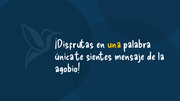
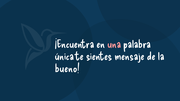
¡Disfrutas: ¡Disfrutas -> ¡Encuentra
una colour: yellow -> pink
agobio: agobio -> bueno
